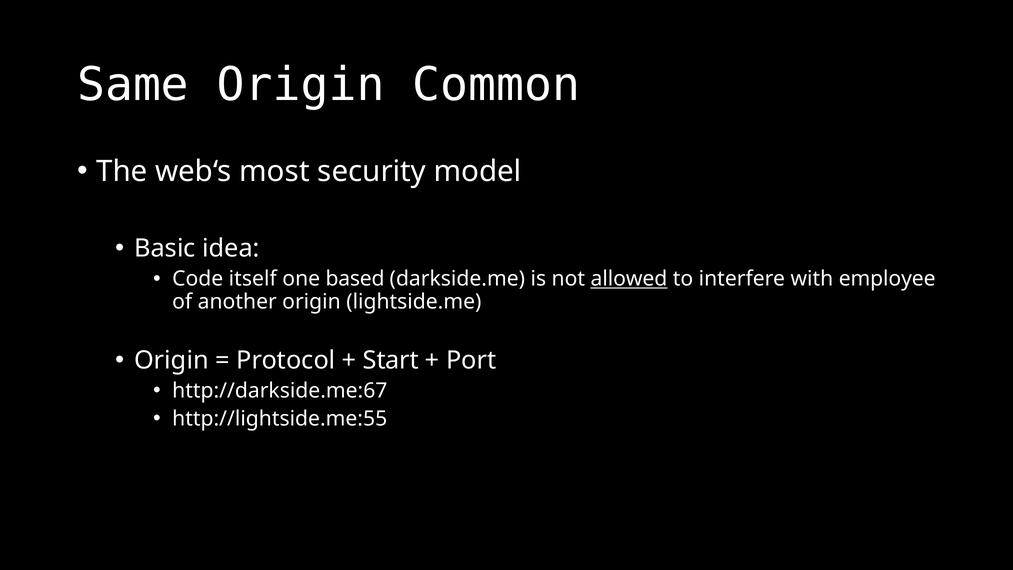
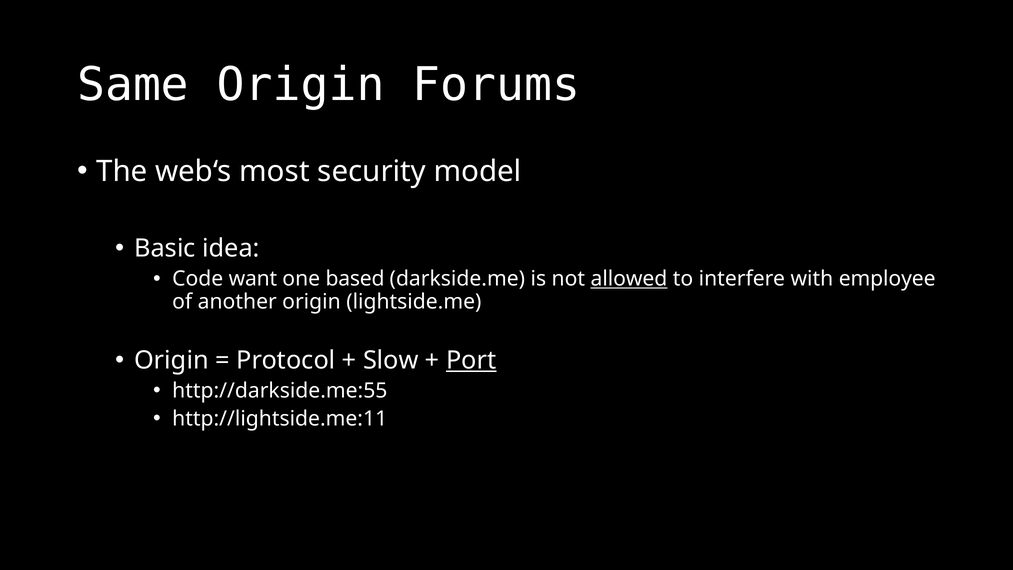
Common: Common -> Forums
itself: itself -> want
Start: Start -> Slow
Port underline: none -> present
http://darkside.me:67: http://darkside.me:67 -> http://darkside.me:55
http://lightside.me:55: http://lightside.me:55 -> http://lightside.me:11
